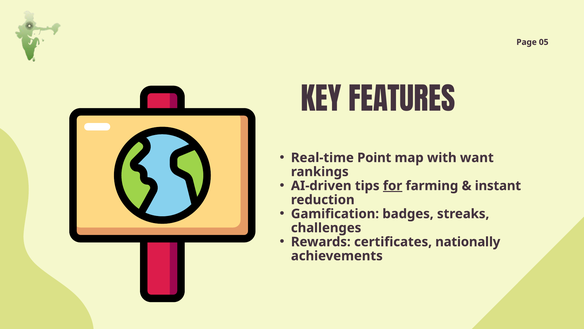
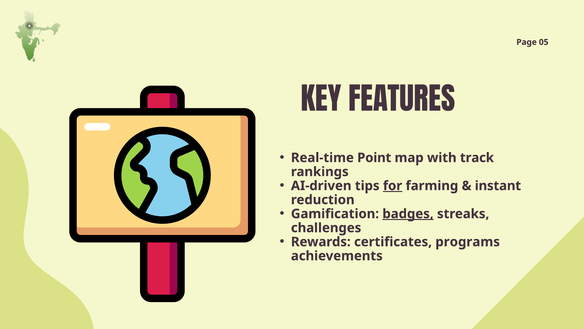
want: want -> track
badges underline: none -> present
nationally: nationally -> programs
